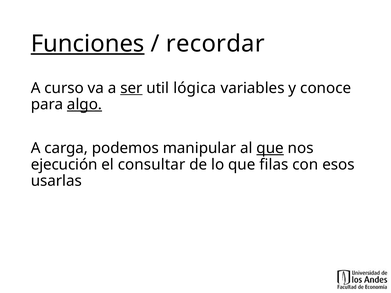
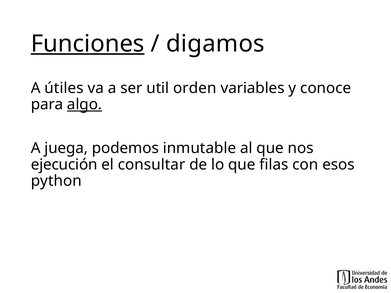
recordar: recordar -> digamos
curso: curso -> útiles
ser underline: present -> none
lógica: lógica -> orden
carga: carga -> juega
manipular: manipular -> inmutable
que at (270, 148) underline: present -> none
usarlas: usarlas -> python
